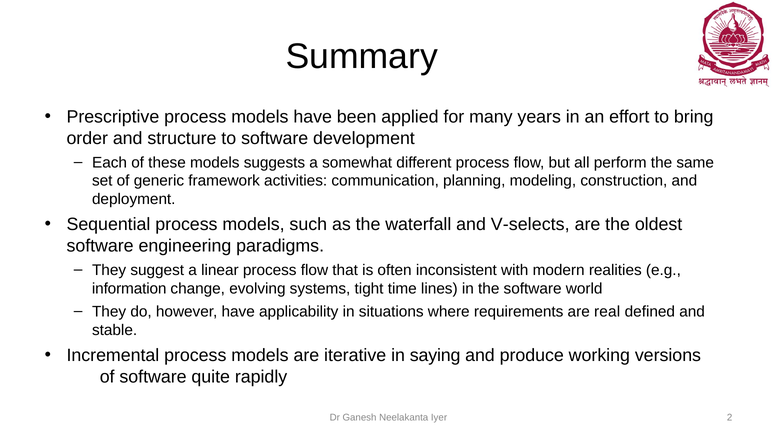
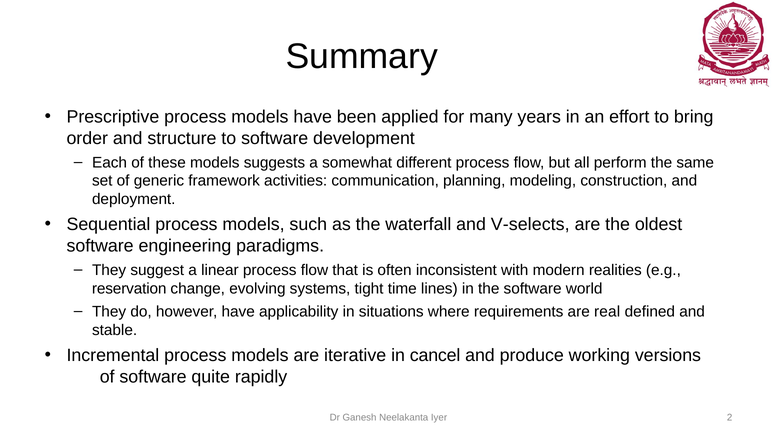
information: information -> reservation
saying: saying -> cancel
